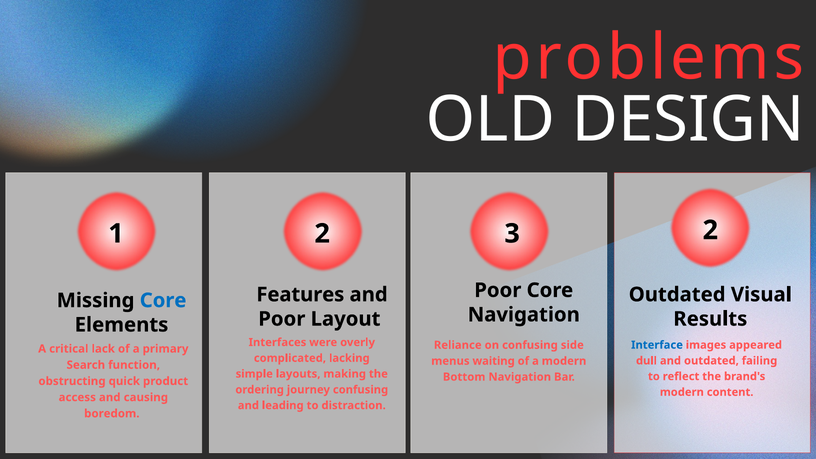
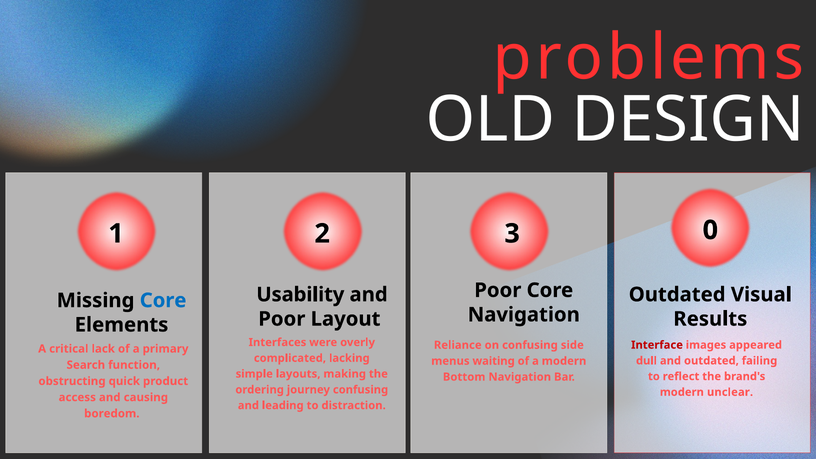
3 2: 2 -> 0
Features: Features -> Usability
Interface colour: blue -> red
content: content -> unclear
